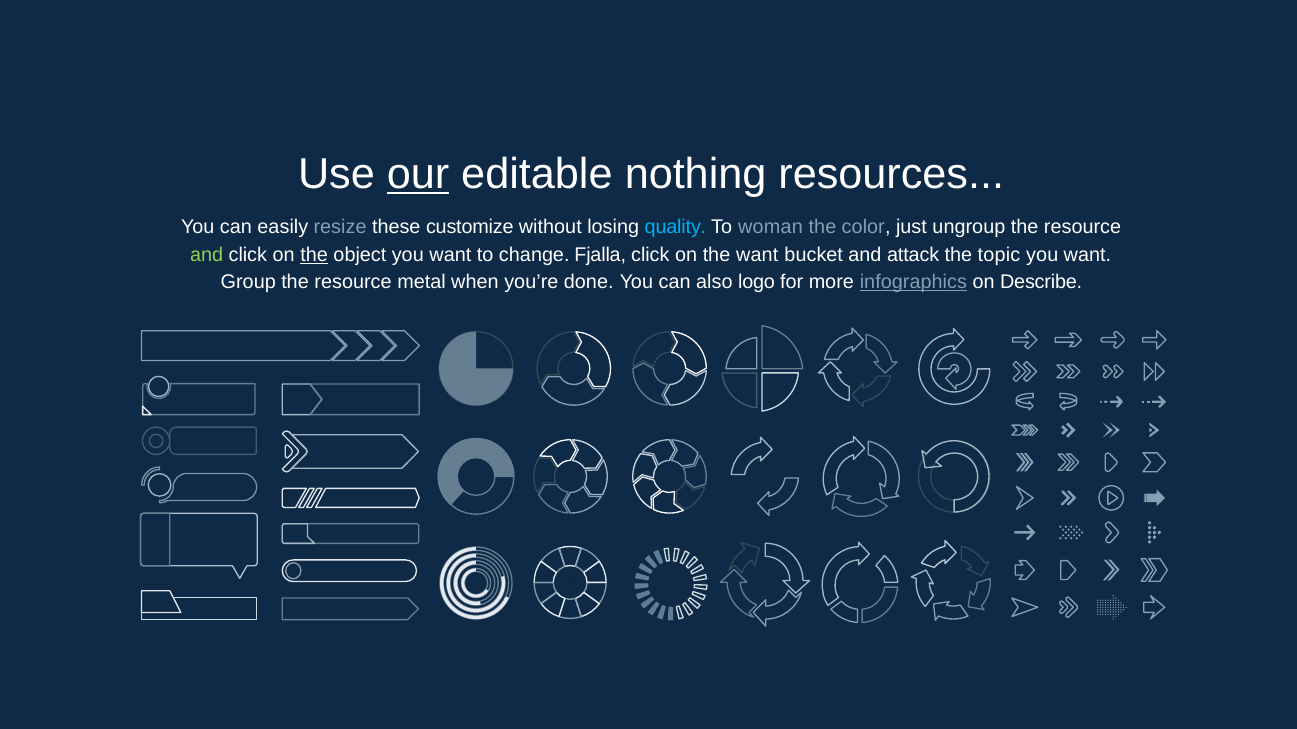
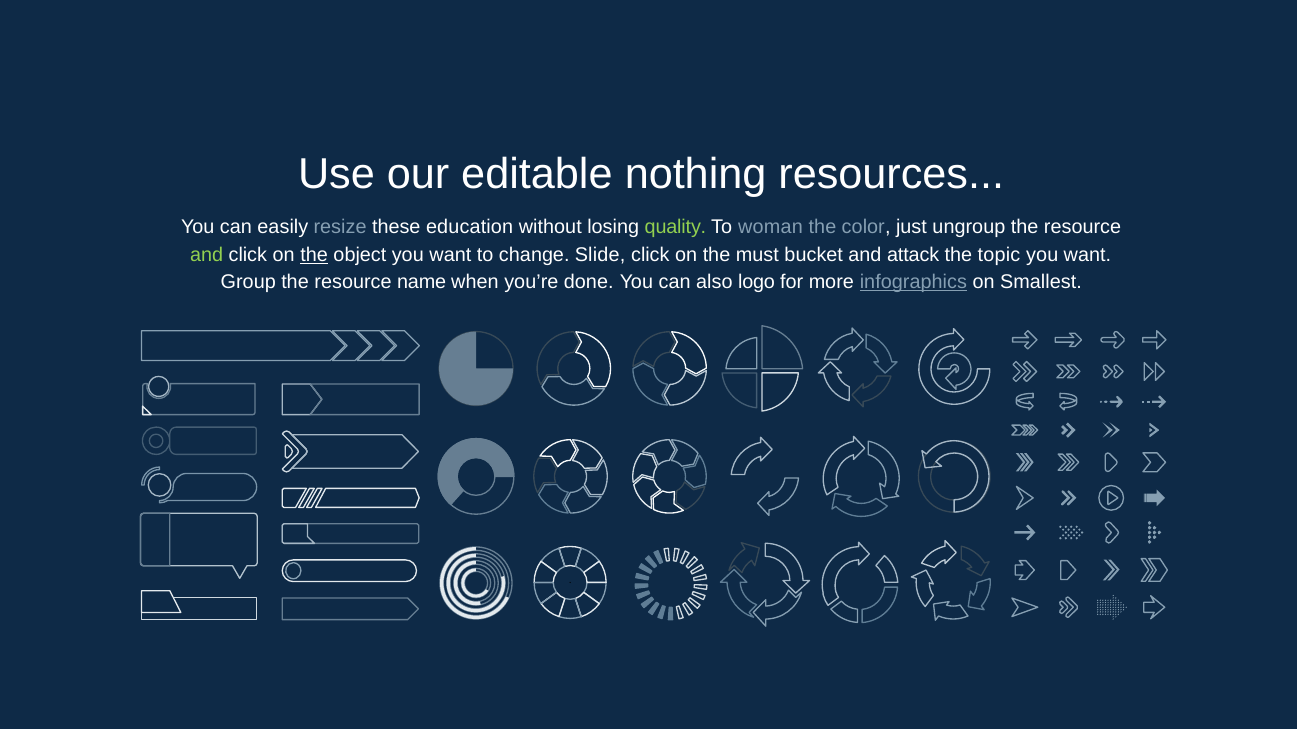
our underline: present -> none
customize: customize -> education
quality colour: light blue -> light green
Fjalla: Fjalla -> Slide
the want: want -> must
metal: metal -> name
Describe: Describe -> Smallest
